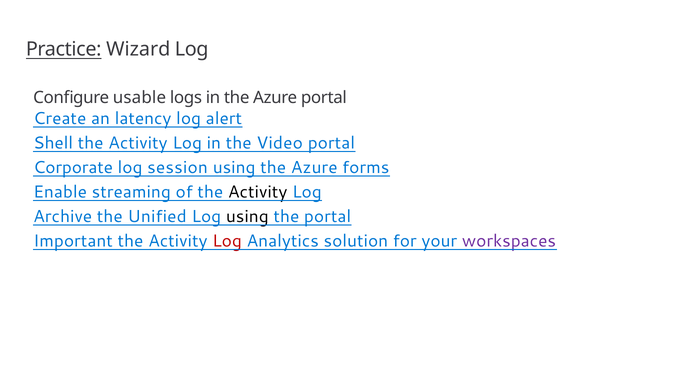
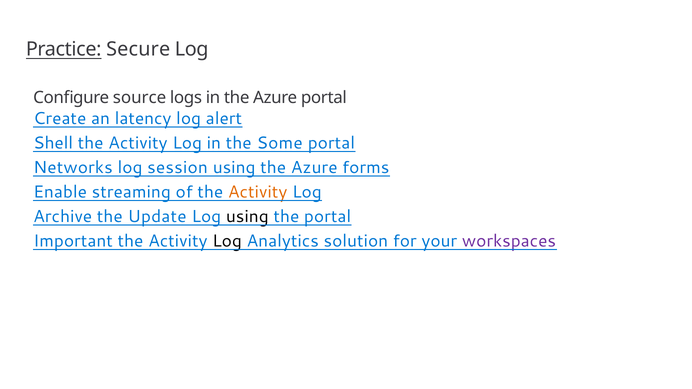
Wizard: Wizard -> Secure
usable: usable -> source
Video: Video -> Some
Corporate: Corporate -> Networks
Activity at (258, 192) colour: black -> orange
Unified: Unified -> Update
Log at (227, 241) colour: red -> black
